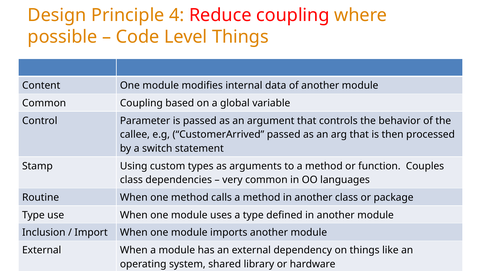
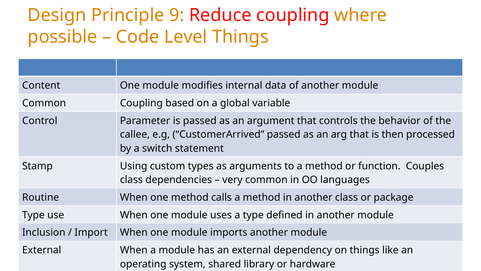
4: 4 -> 9
